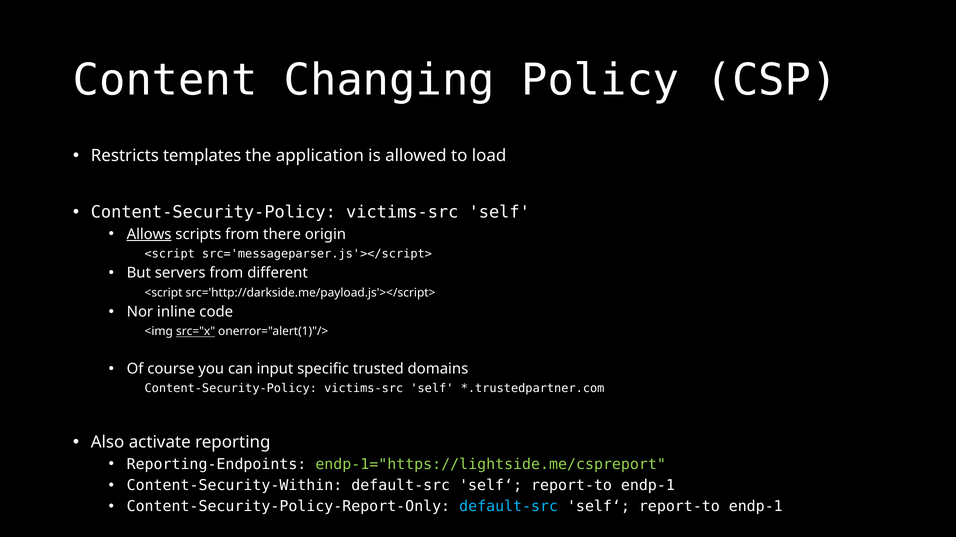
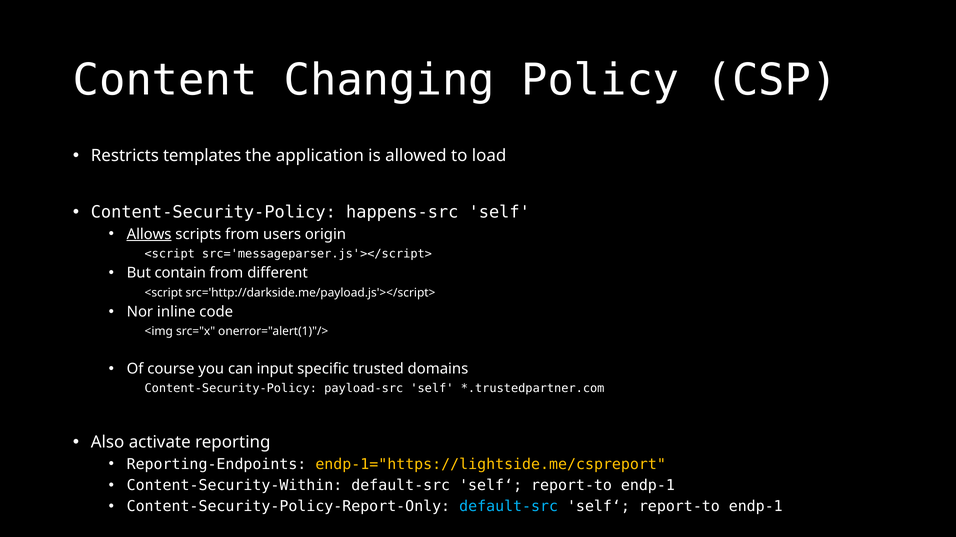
victims-src at (402, 212): victims-src -> happens-src
there: there -> users
servers: servers -> contain
src="x underline: present -> none
victims-src at (364, 389): victims-src -> payload-src
endp-1="https://lightside.me/cspreport colour: light green -> yellow
